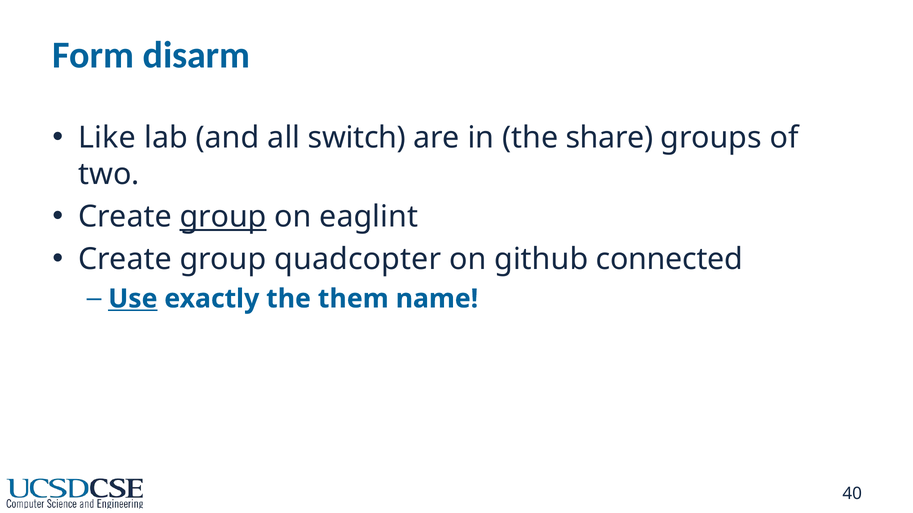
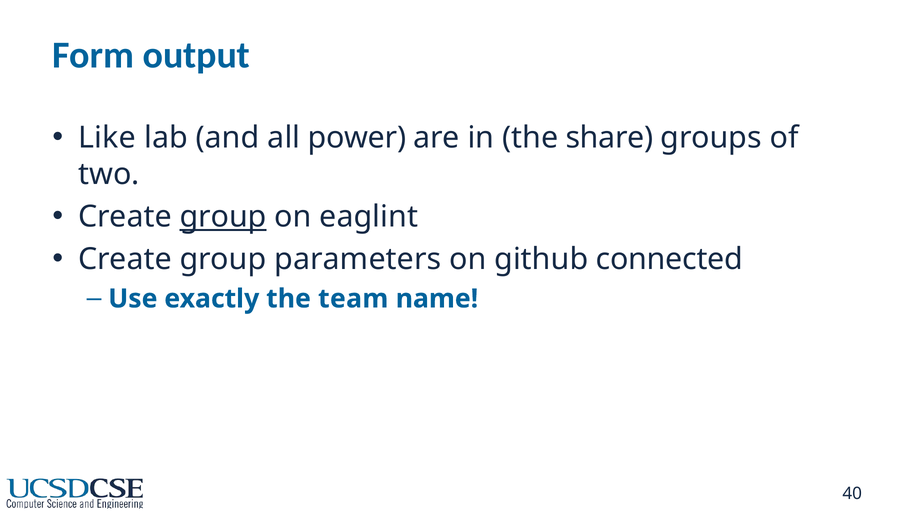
disarm: disarm -> output
switch: switch -> power
quadcopter: quadcopter -> parameters
Use underline: present -> none
them: them -> team
